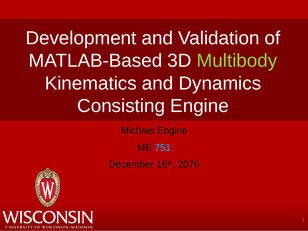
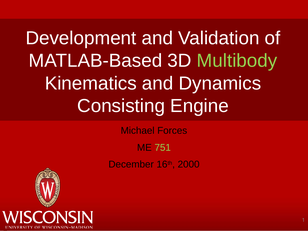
Michael Engine: Engine -> Forces
751 colour: light blue -> light green
2076: 2076 -> 2000
